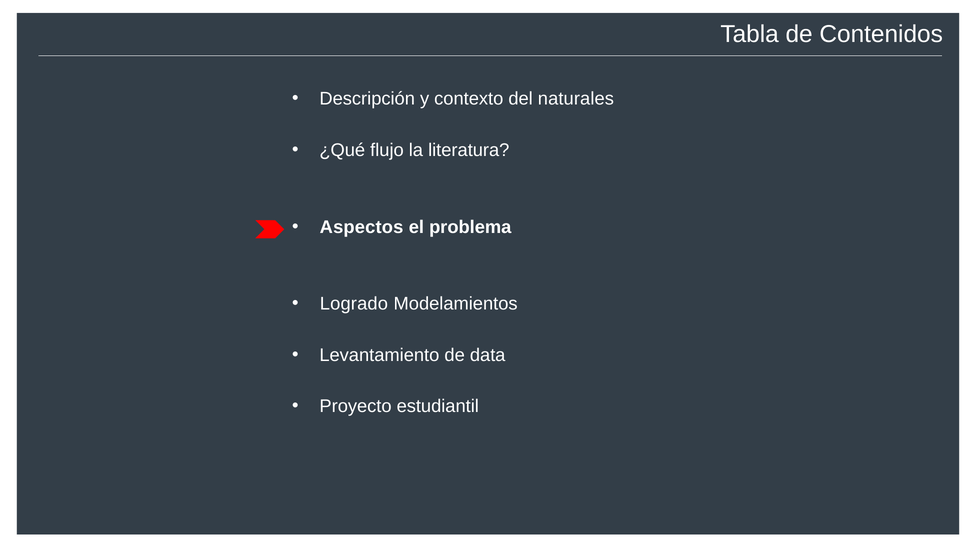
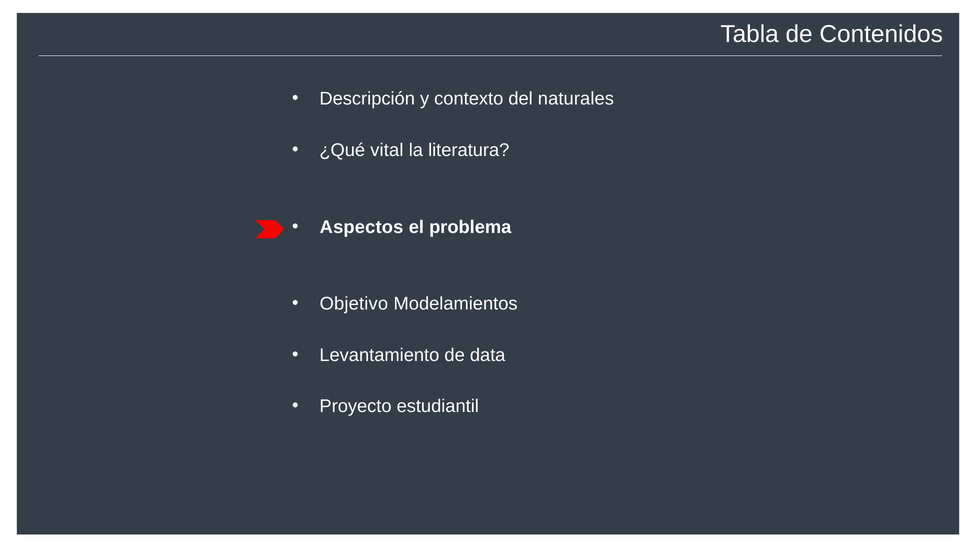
flujo: flujo -> vital
Logrado: Logrado -> Objetivo
